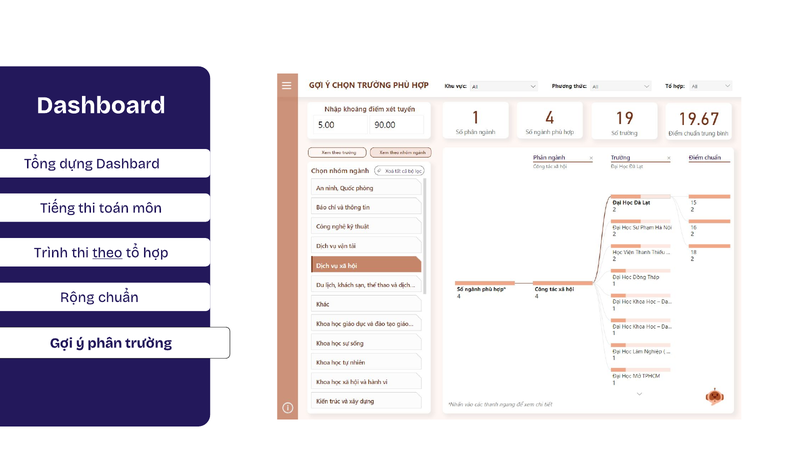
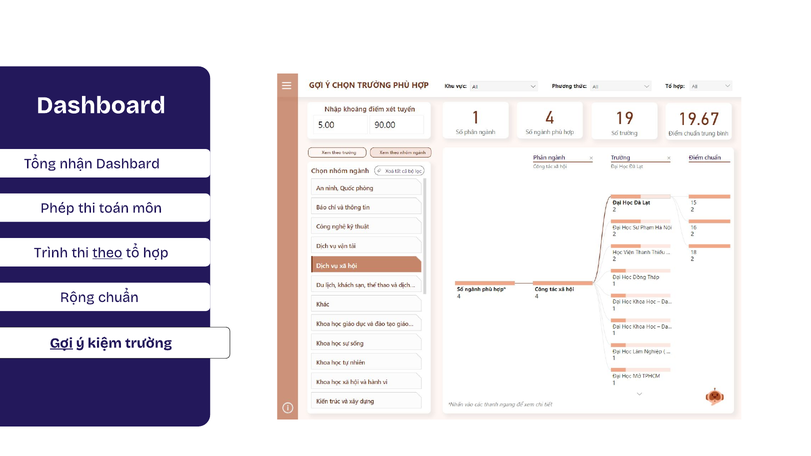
dựng: dựng -> nhận
Tiếng: Tiếng -> Phép
Gợi underline: none -> present
phân: phân -> kiệm
